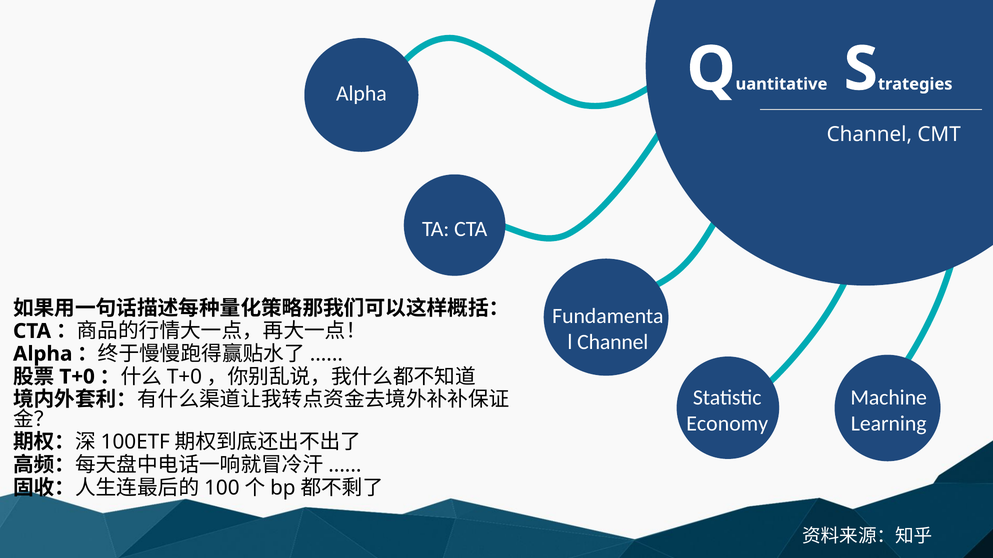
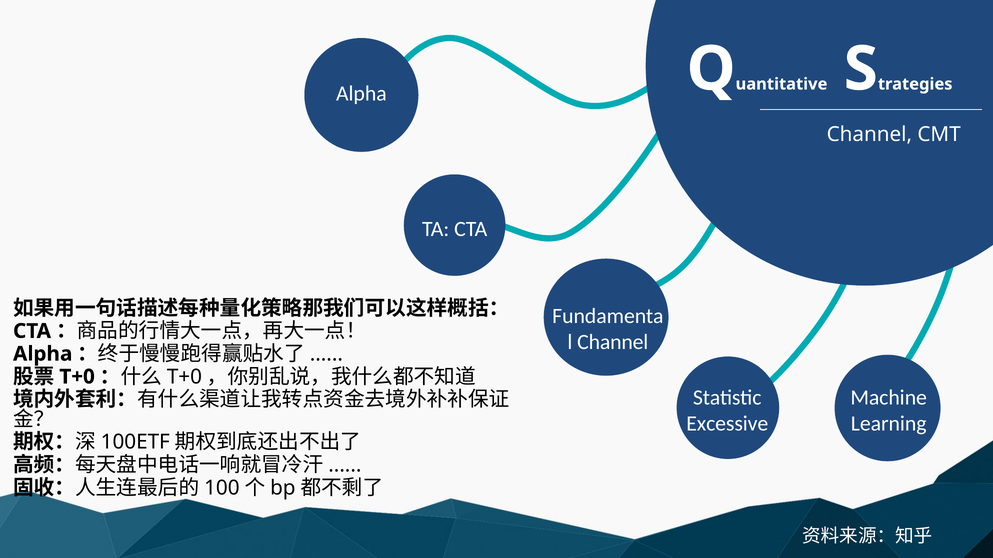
Economy: Economy -> Excessive
